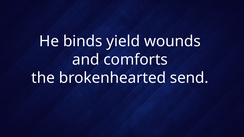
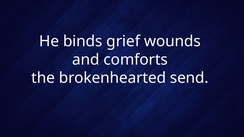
yield: yield -> grief
